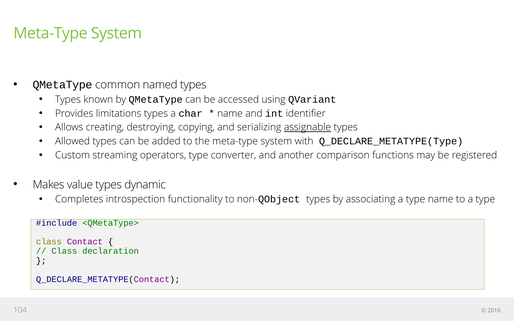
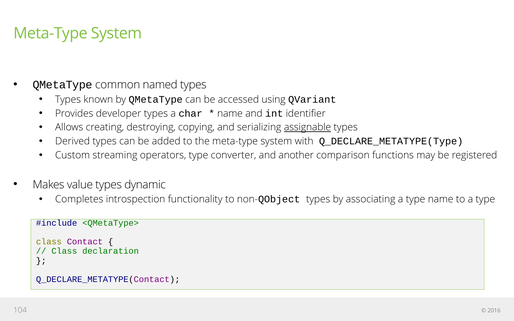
limitations: limitations -> developer
Allowed: Allowed -> Derived
